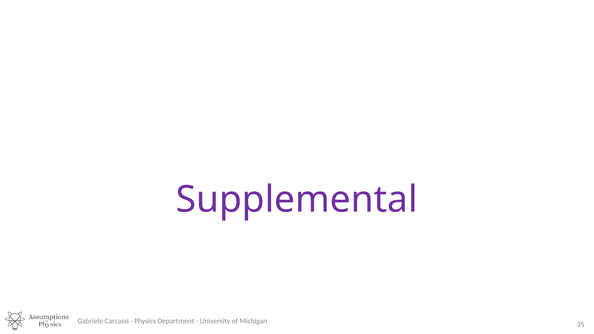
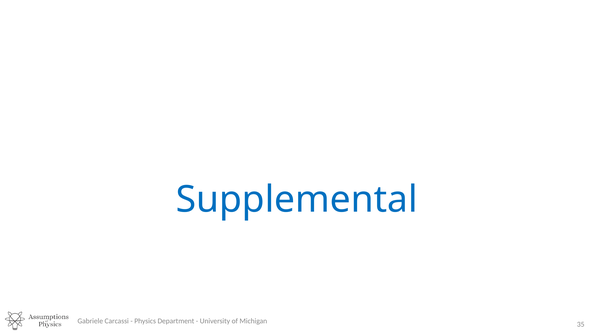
Supplemental colour: purple -> blue
